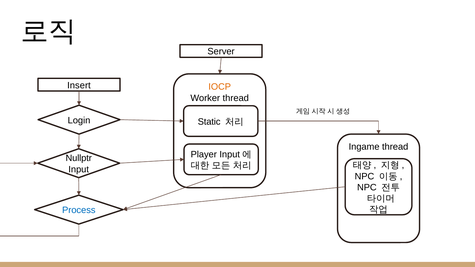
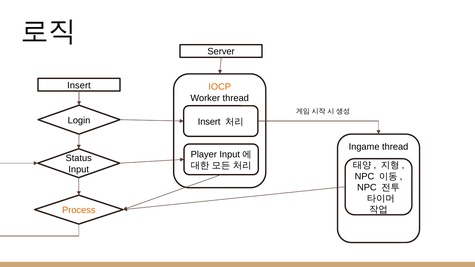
Static at (209, 122): Static -> Insert
Nullptr: Nullptr -> Status
Process colour: blue -> orange
